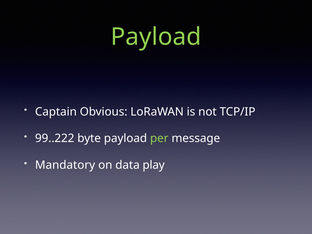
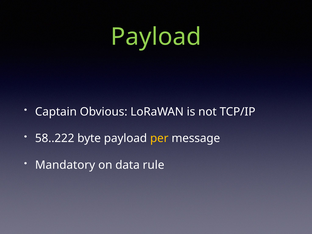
99..222: 99..222 -> 58..222
per colour: light green -> yellow
play: play -> rule
